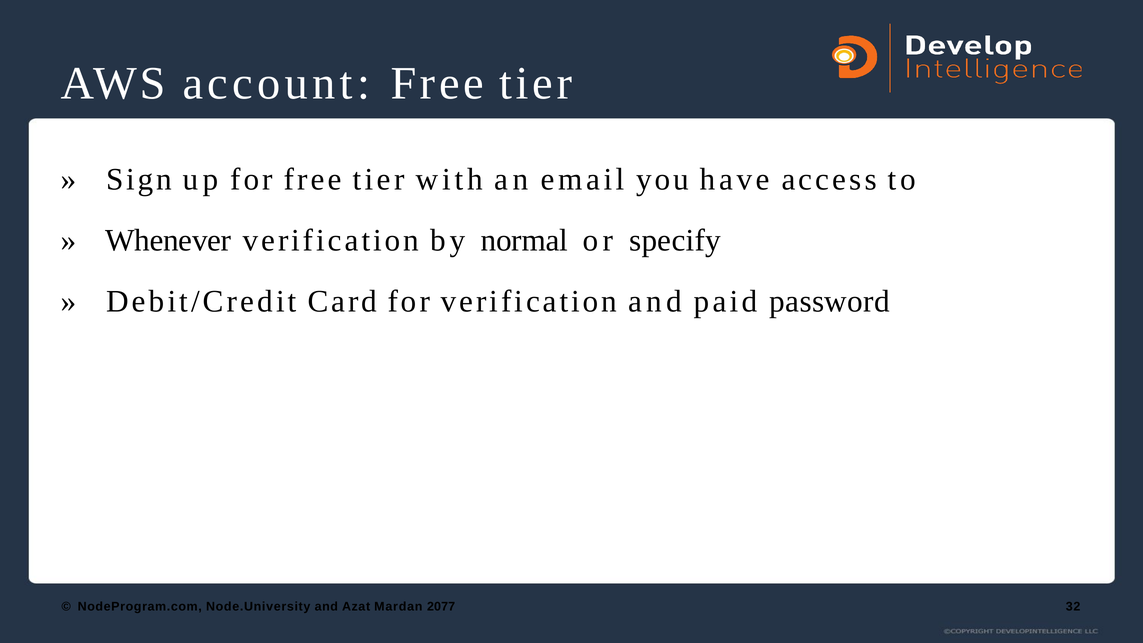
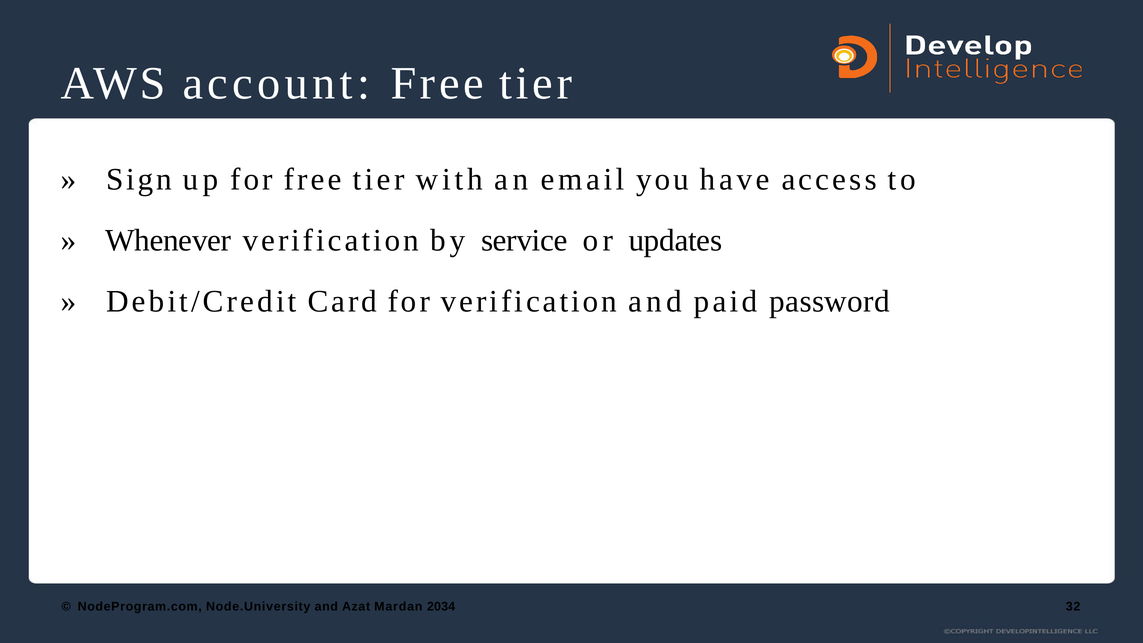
normal: normal -> service
specify: specify -> updates
2077: 2077 -> 2034
